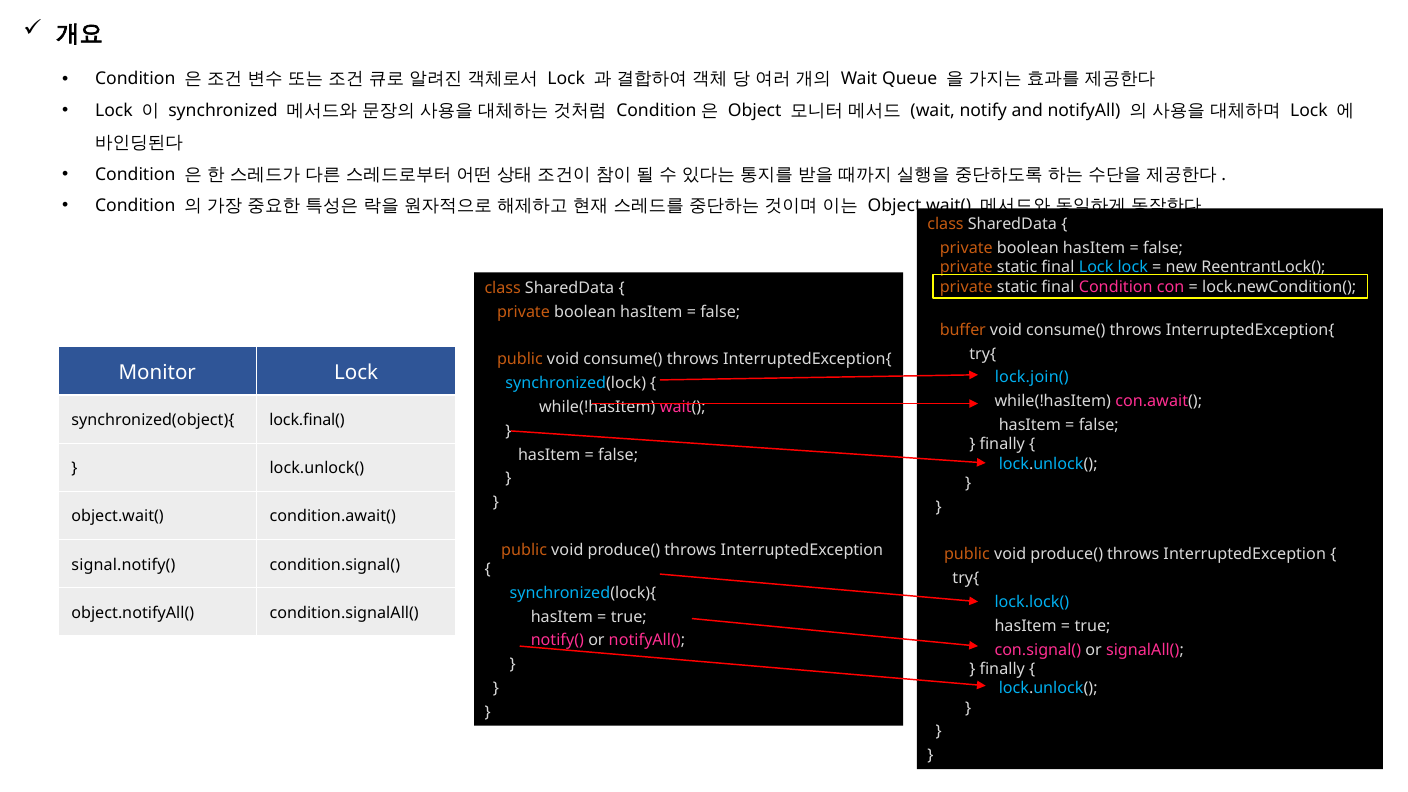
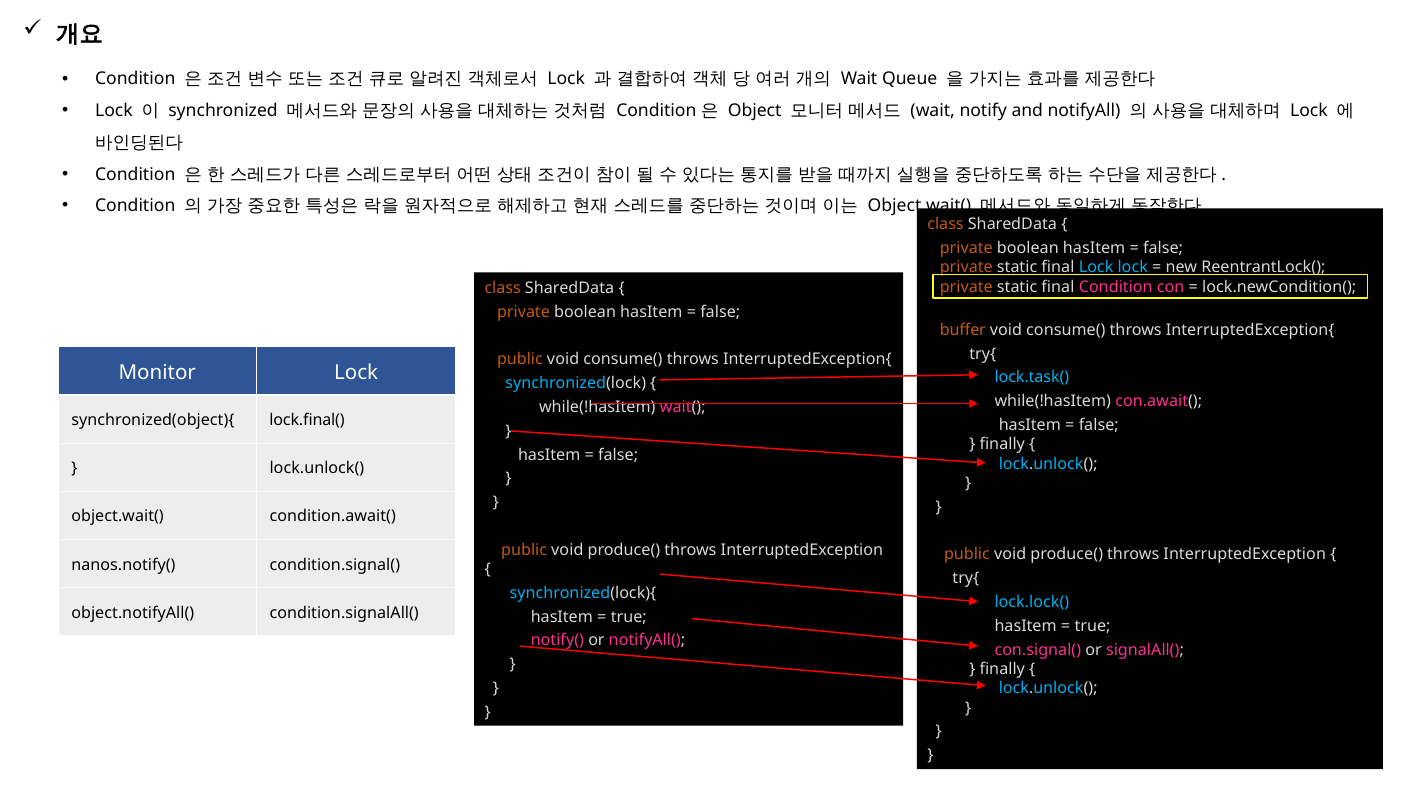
lock.join(: lock.join( -> lock.task(
signal.notify(: signal.notify( -> nanos.notify(
